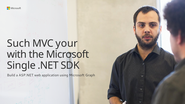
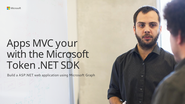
Such: Such -> Apps
Single: Single -> Token
